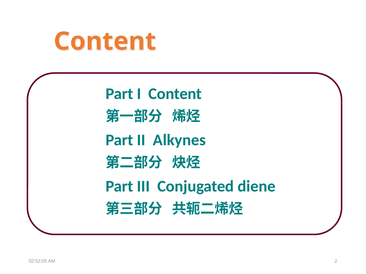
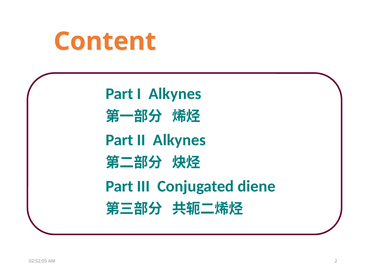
I Content: Content -> Alkynes
